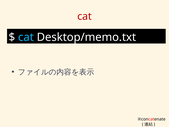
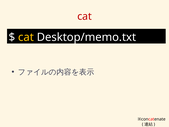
cat at (26, 37) colour: light blue -> yellow
